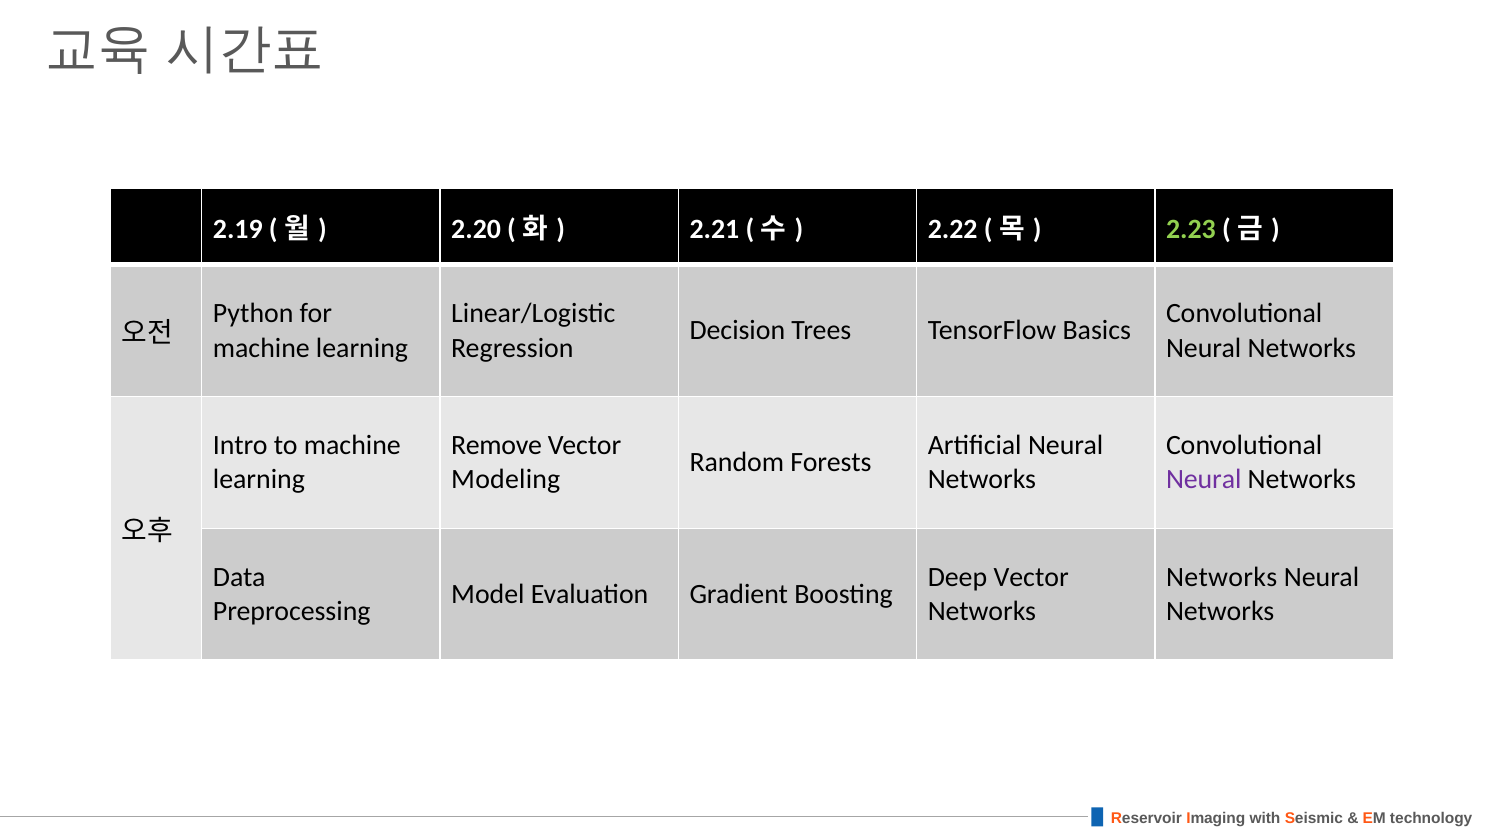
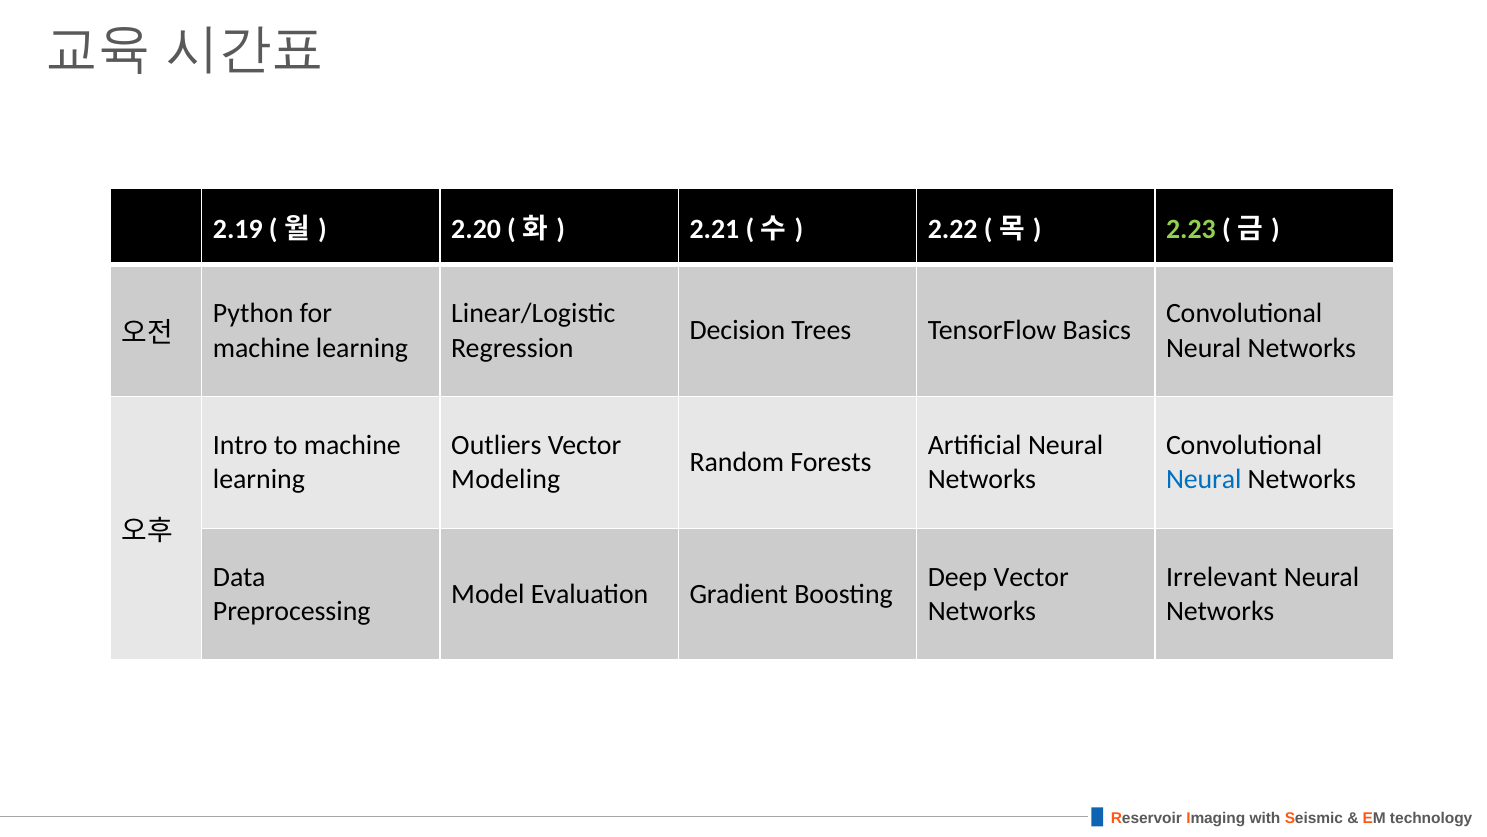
Remove: Remove -> Outliers
Neural at (1204, 479) colour: purple -> blue
Networks at (1222, 577): Networks -> Irrelevant
